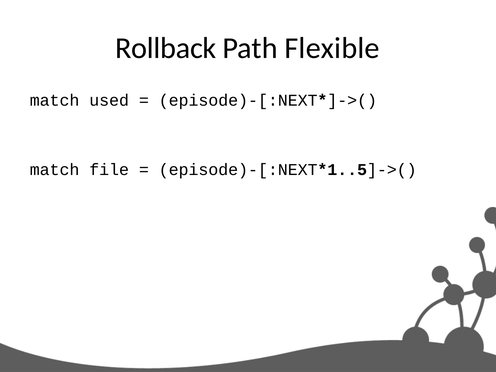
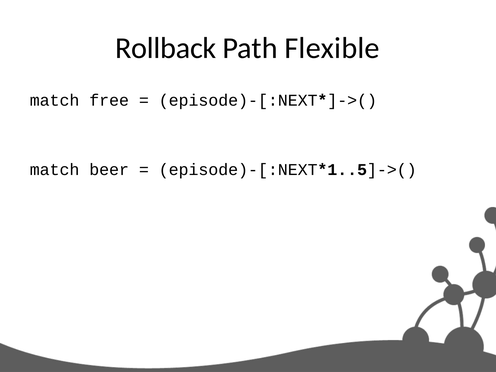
used: used -> free
file: file -> beer
